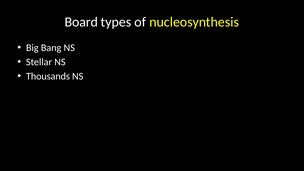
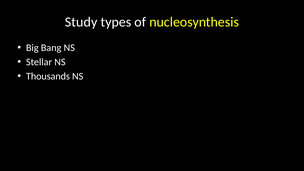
Board: Board -> Study
